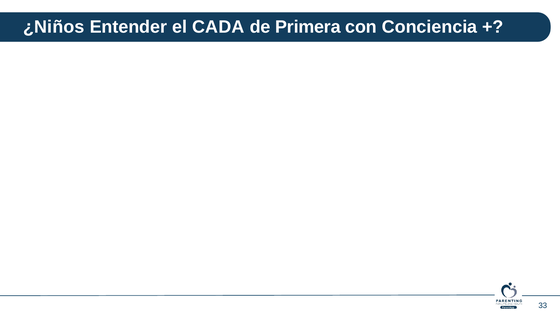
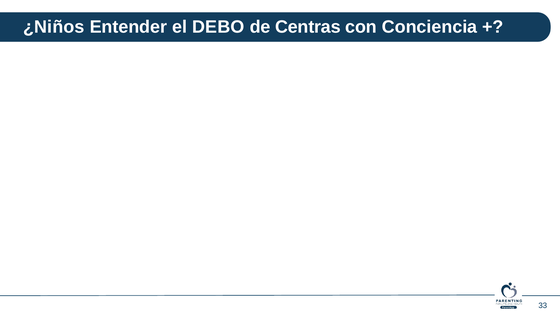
CADA: CADA -> DEBO
Primera: Primera -> Centras
